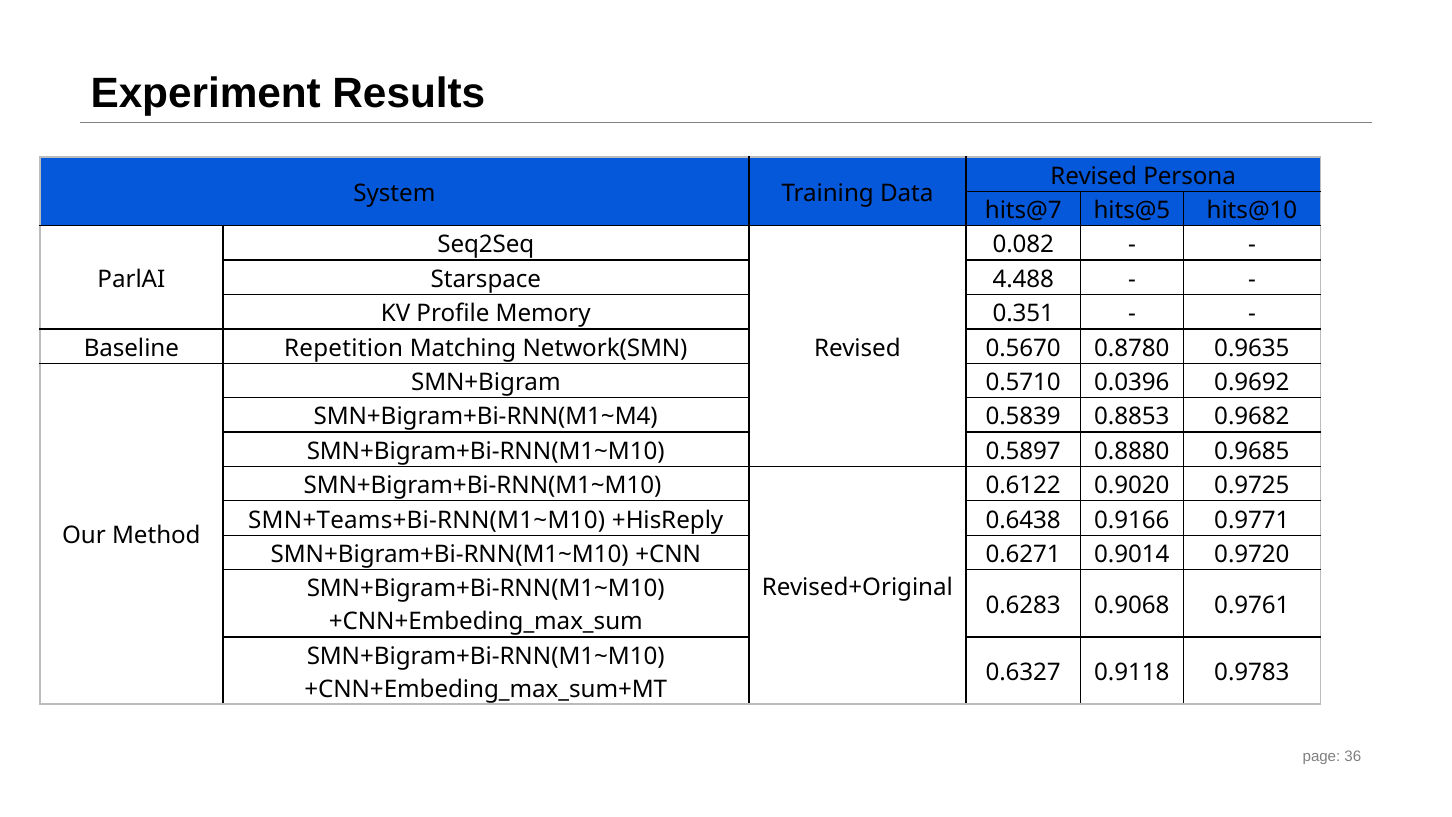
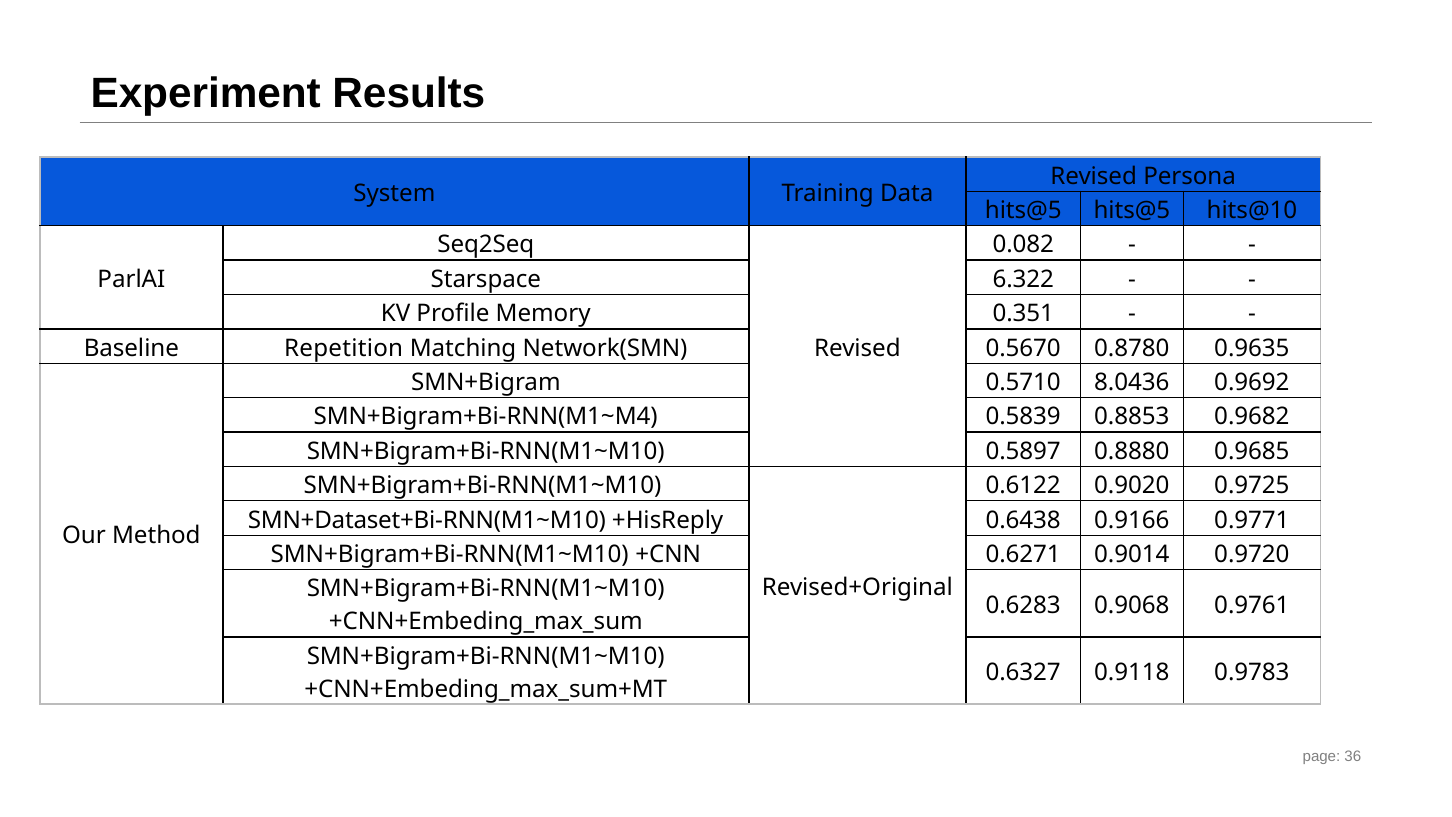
hits@7 at (1023, 211): hits@7 -> hits@5
4.488: 4.488 -> 6.322
0.0396: 0.0396 -> 8.0436
SMN+Teams+Bi-RNN(M1~M10: SMN+Teams+Bi-RNN(M1~M10 -> SMN+Dataset+Bi-RNN(M1~M10
